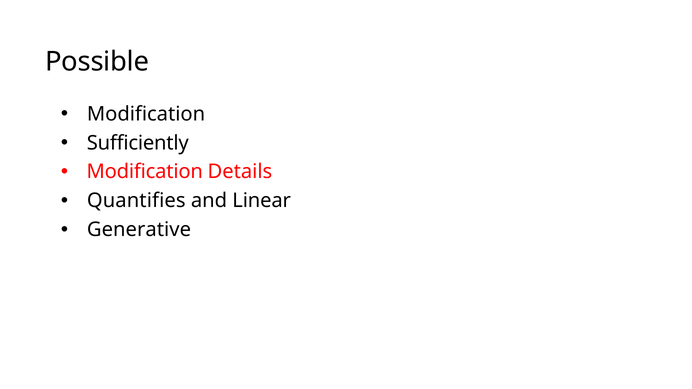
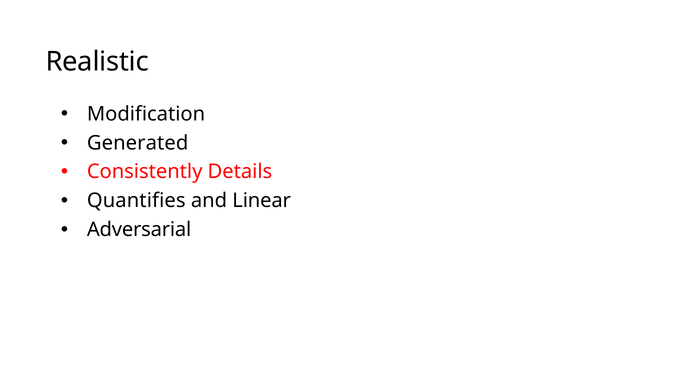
Possible: Possible -> Realistic
Sufficiently: Sufficiently -> Generated
Modification at (145, 172): Modification -> Consistently
Generative: Generative -> Adversarial
